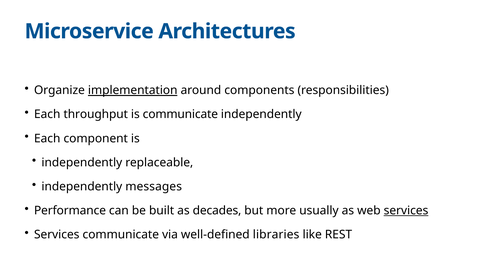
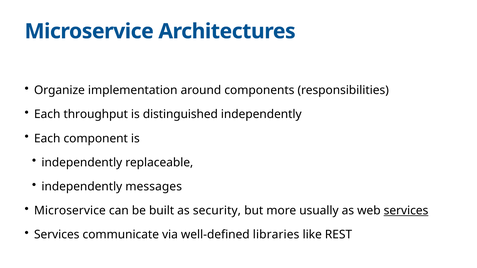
implementation underline: present -> none
is communicate: communicate -> distinguished
Performance at (70, 211): Performance -> Microservice
decades: decades -> security
